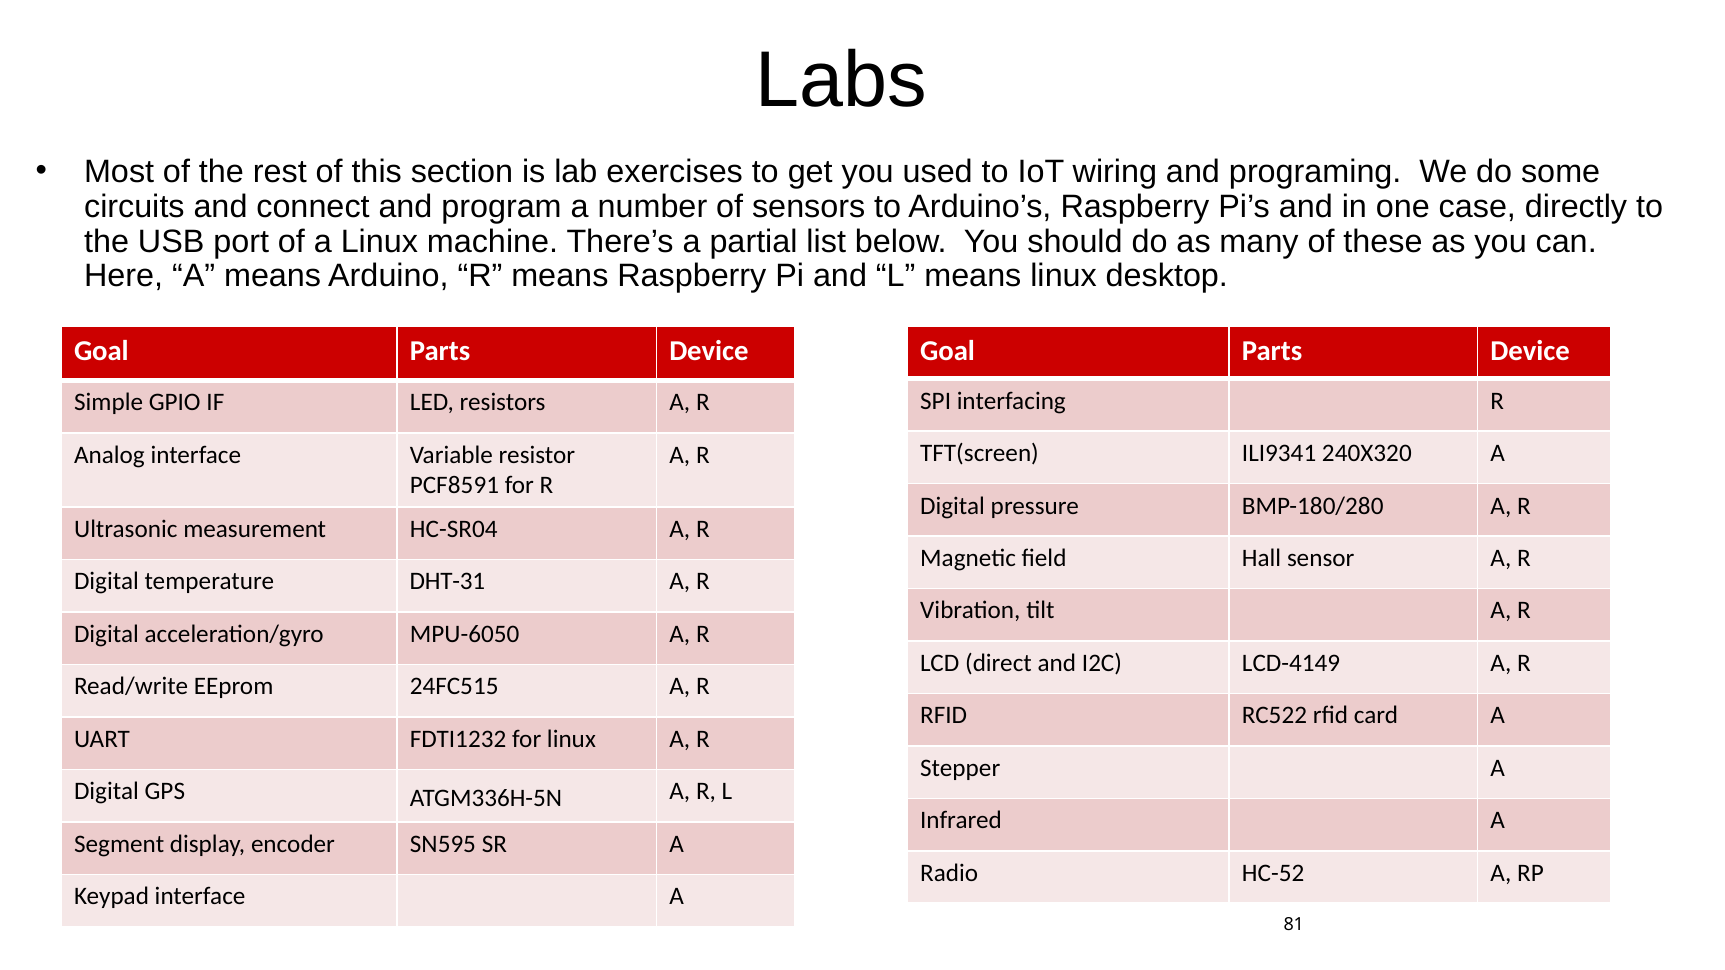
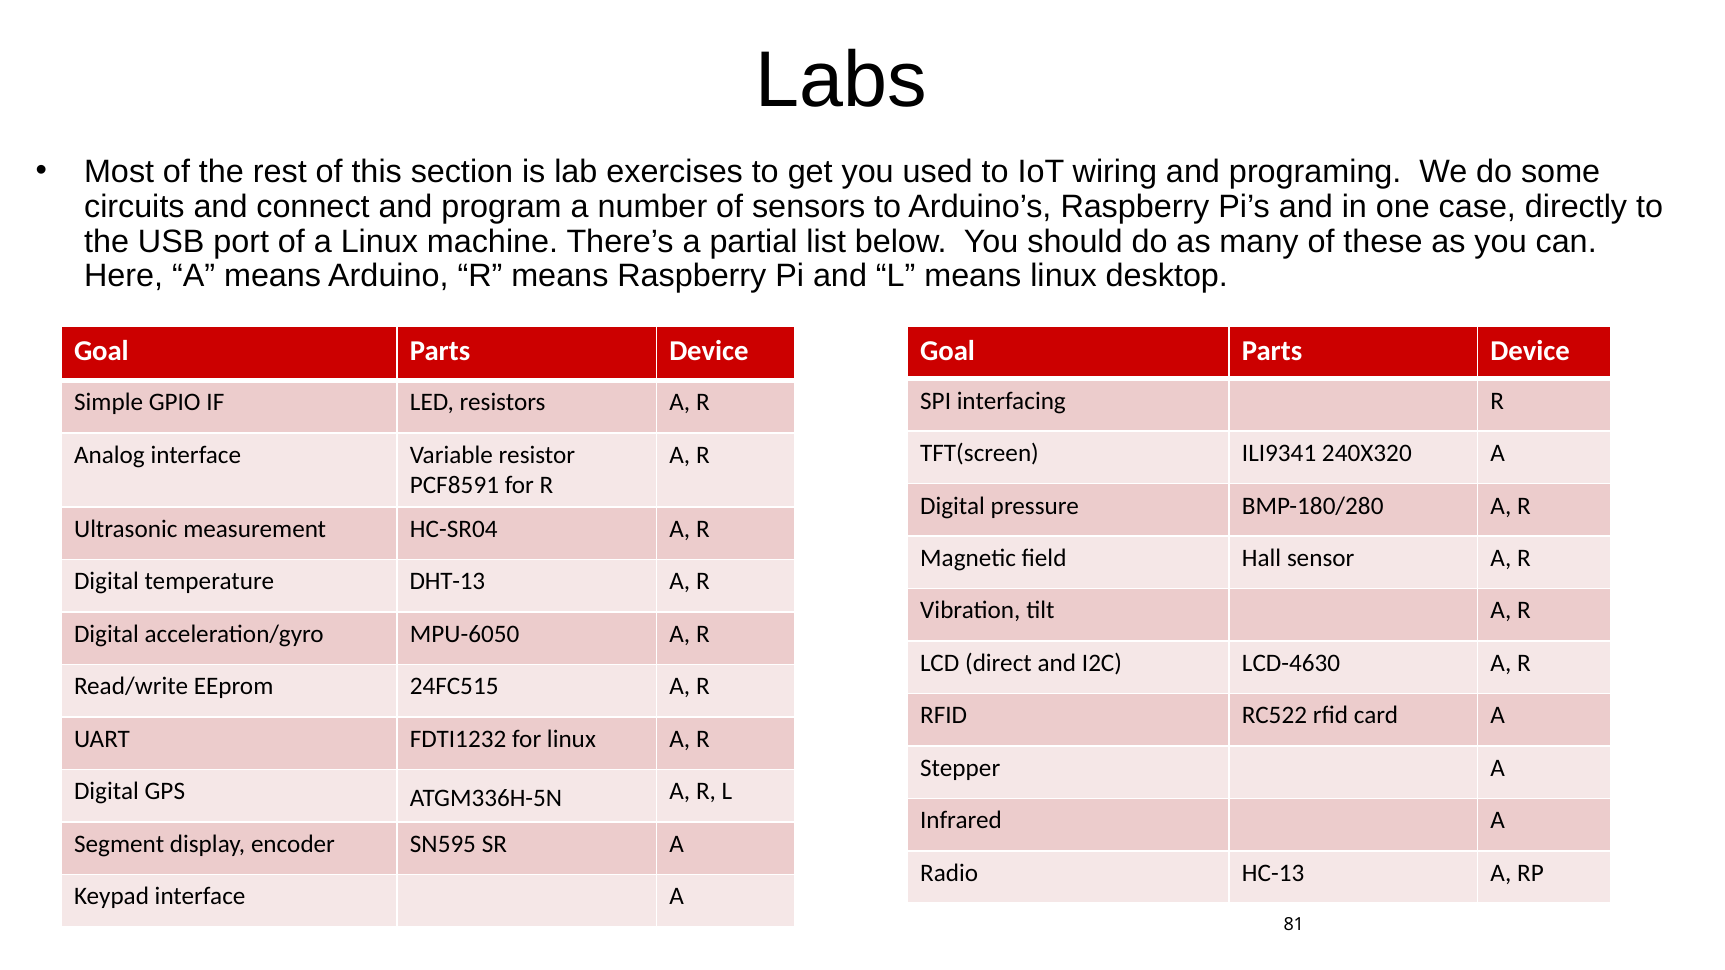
DHT-31: DHT-31 -> DHT-13
LCD-4149: LCD-4149 -> LCD-4630
HC-52: HC-52 -> HC-13
